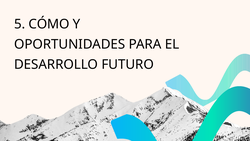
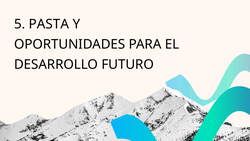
CÓMO: CÓMO -> PASTA
